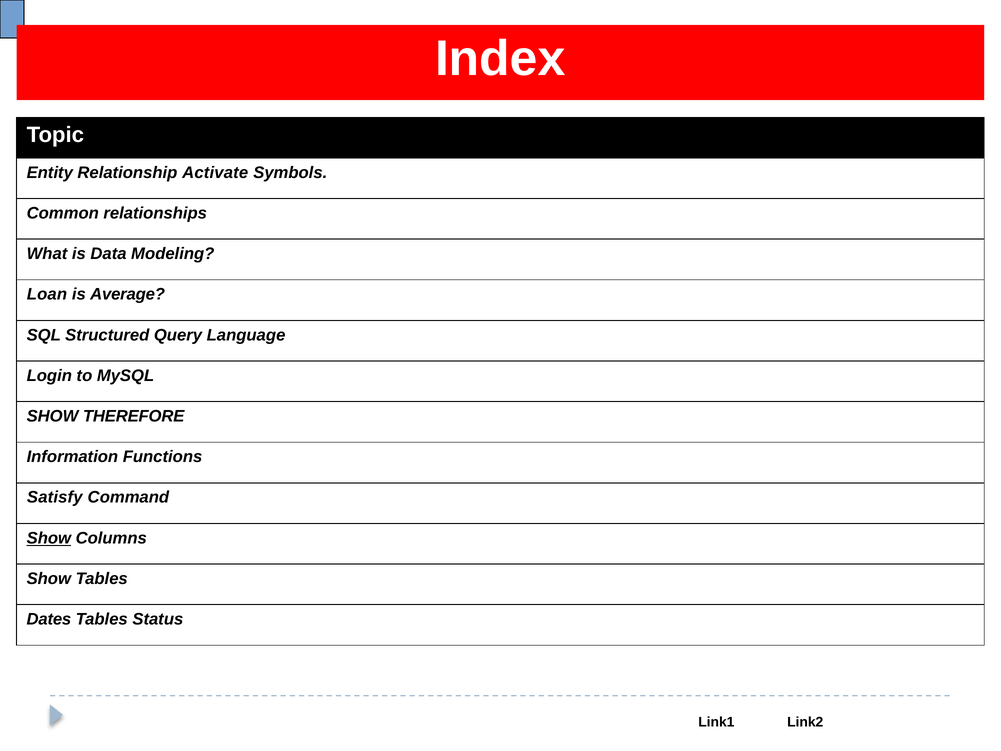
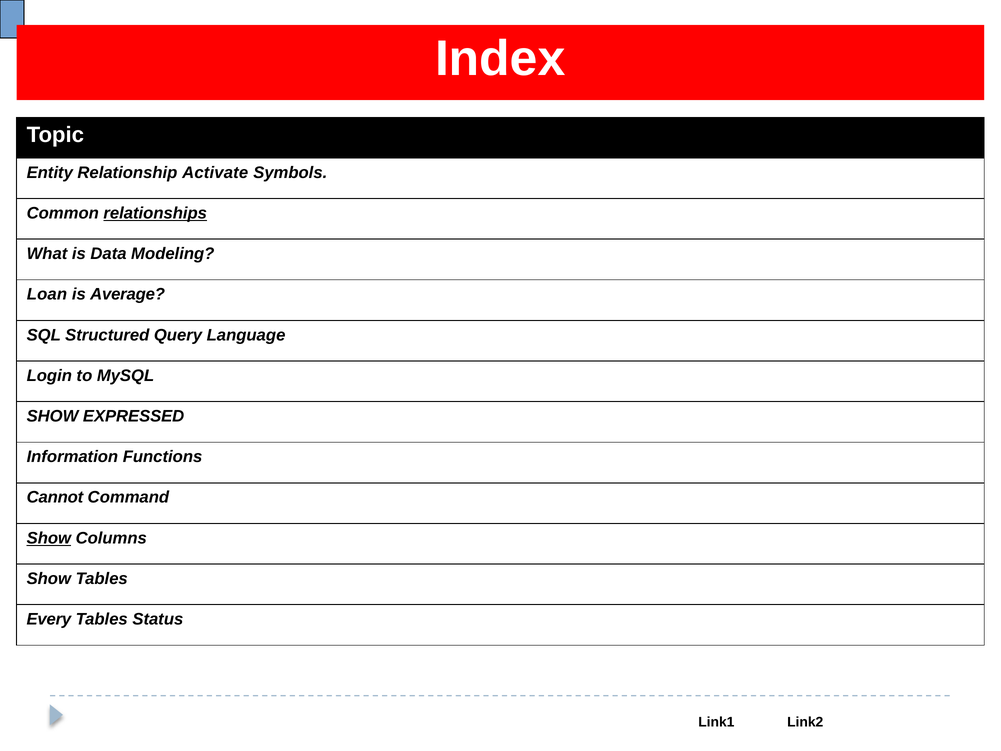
relationships underline: none -> present
THEREFORE: THEREFORE -> EXPRESSED
Satisfy: Satisfy -> Cannot
Dates: Dates -> Every
